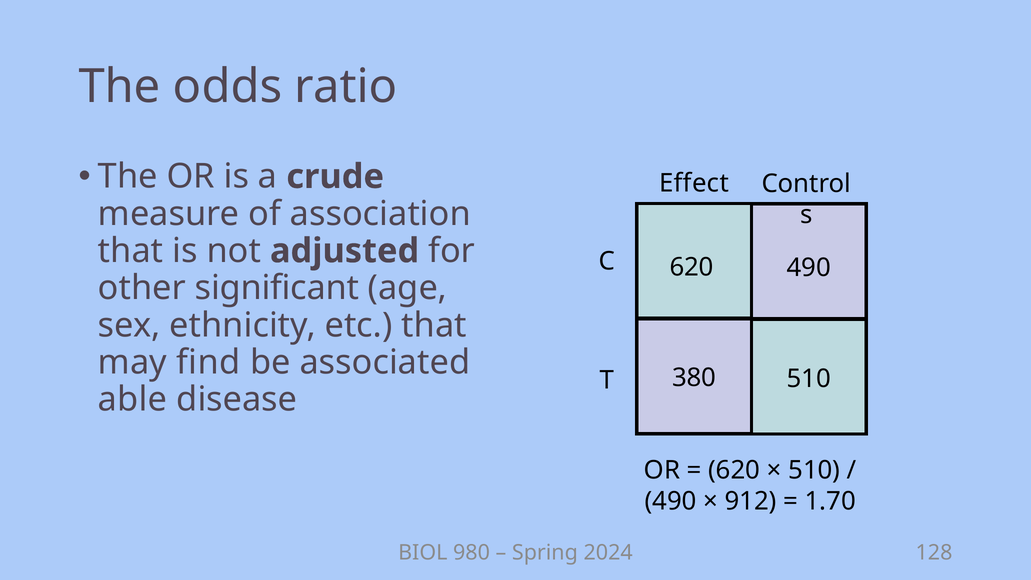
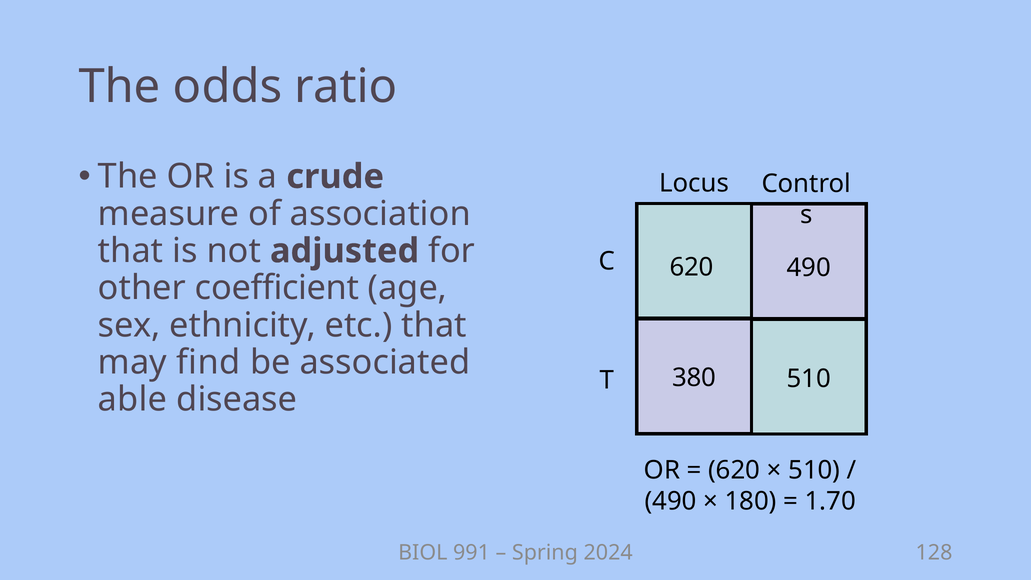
Effect: Effect -> Locus
significant: significant -> coefficient
912: 912 -> 180
980: 980 -> 991
